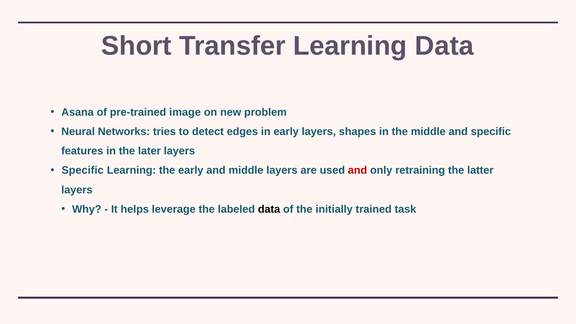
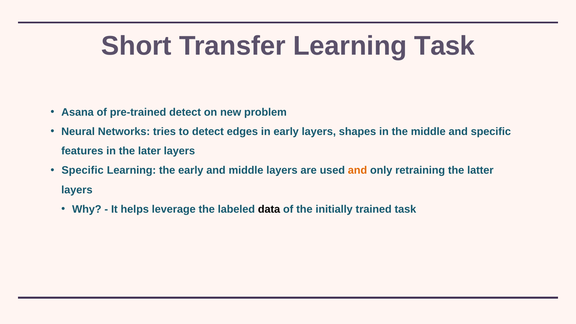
Learning Data: Data -> Task
pre-trained image: image -> detect
and at (358, 170) colour: red -> orange
